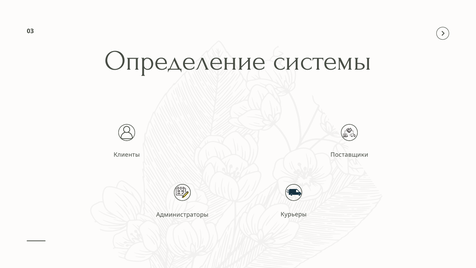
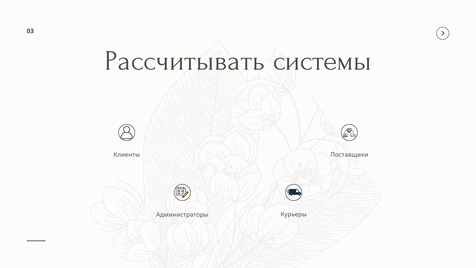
Определение: Определение -> Рассчитывать
